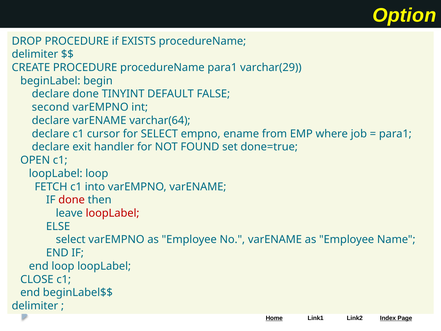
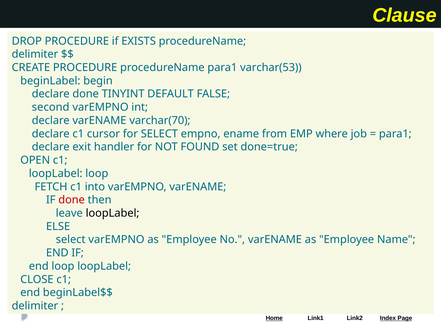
Option: Option -> Clause
varchar(29: varchar(29 -> varchar(53
varchar(64: varchar(64 -> varchar(70
loopLabel at (113, 213) colour: red -> black
